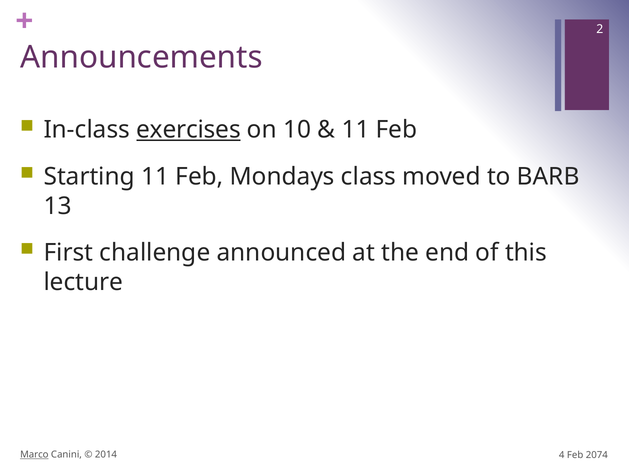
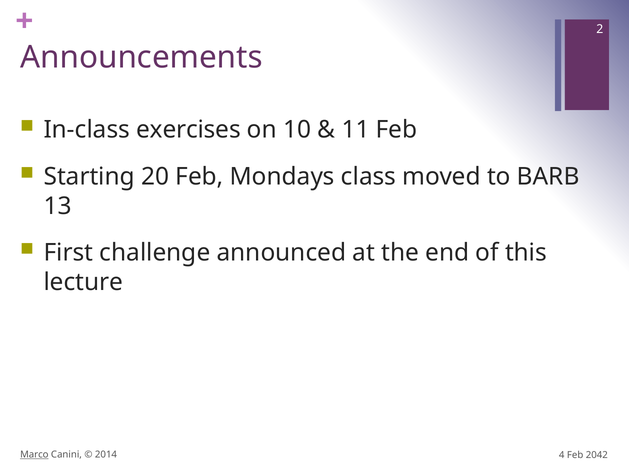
exercises underline: present -> none
Starting 11: 11 -> 20
2074: 2074 -> 2042
